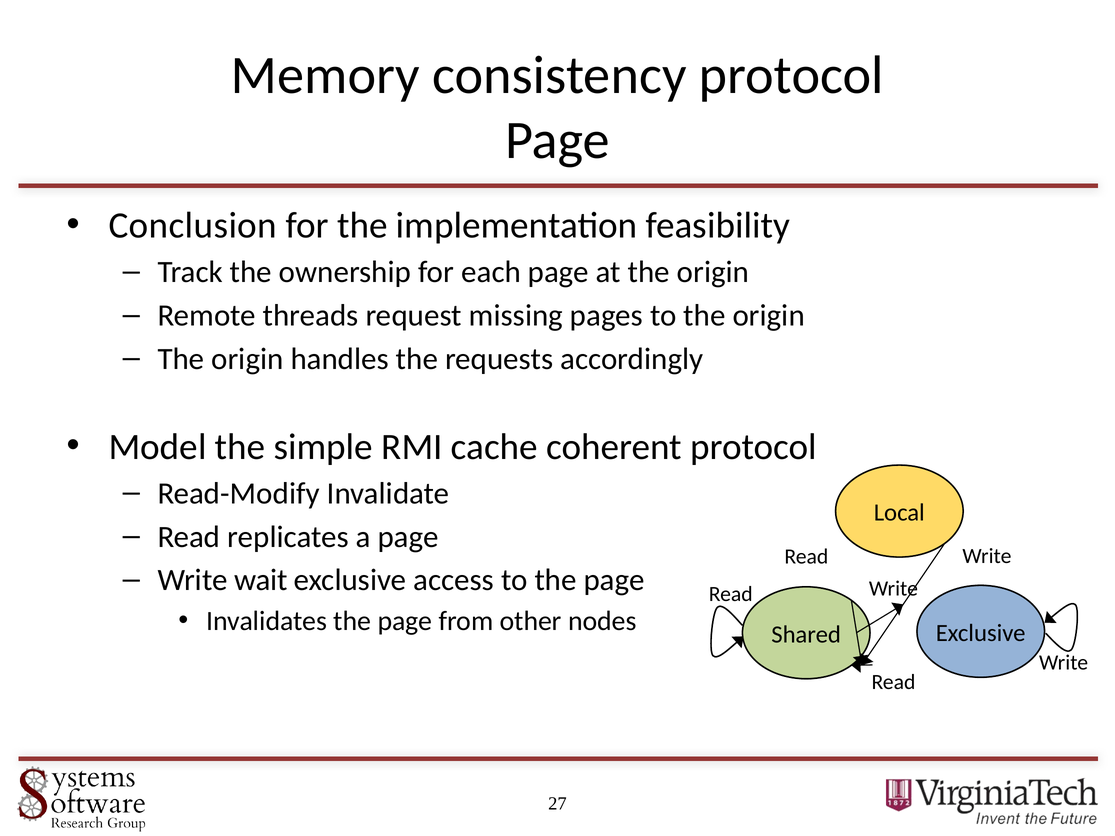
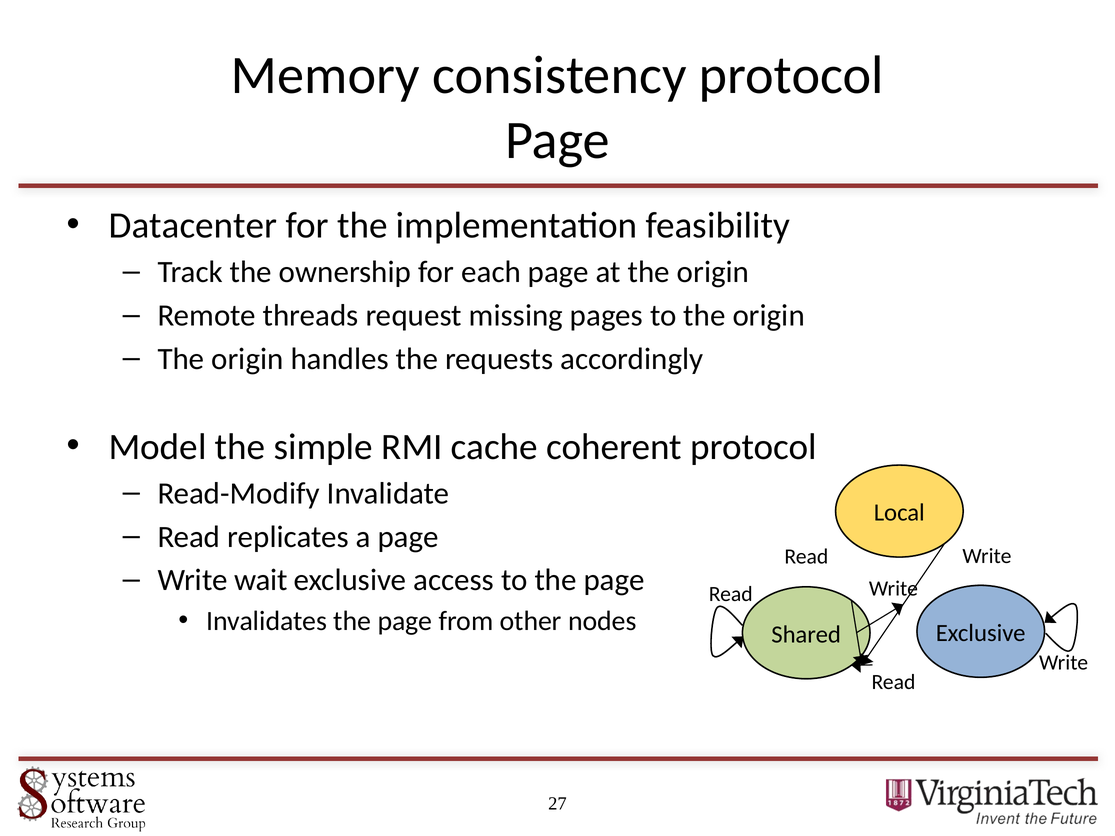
Conclusion: Conclusion -> Datacenter
